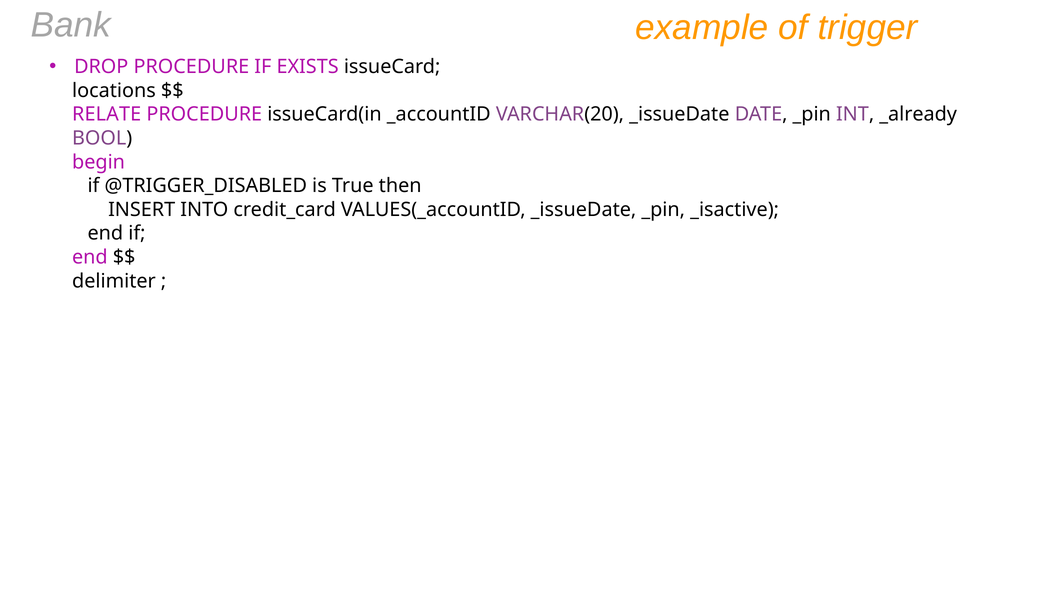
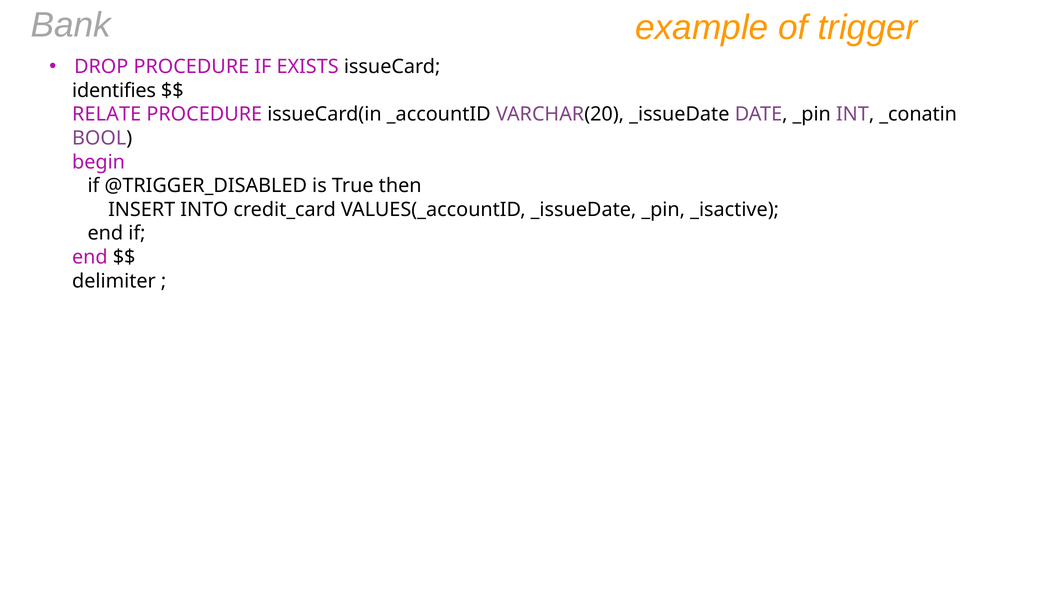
locations: locations -> identifies
_already: _already -> _conatin
